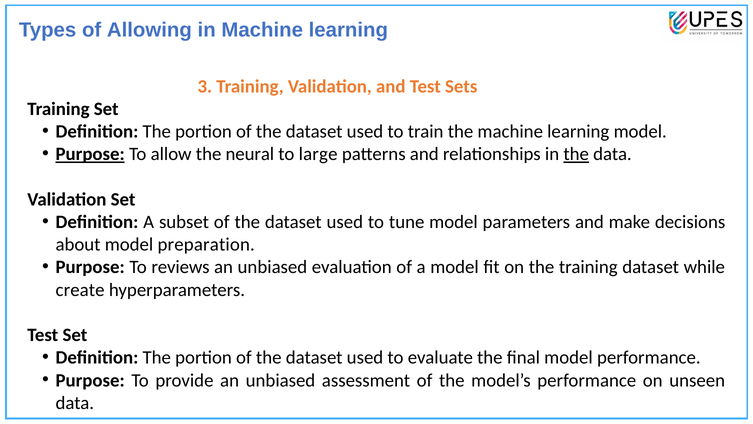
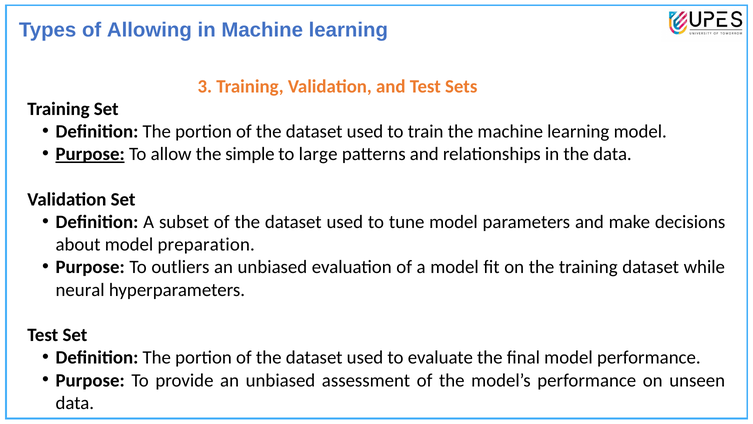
neural: neural -> simple
the at (576, 154) underline: present -> none
reviews: reviews -> outliers
create: create -> neural
